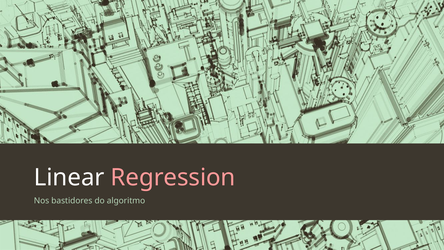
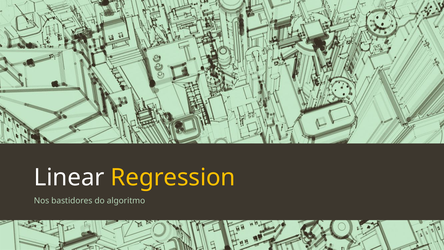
Regression colour: pink -> yellow
